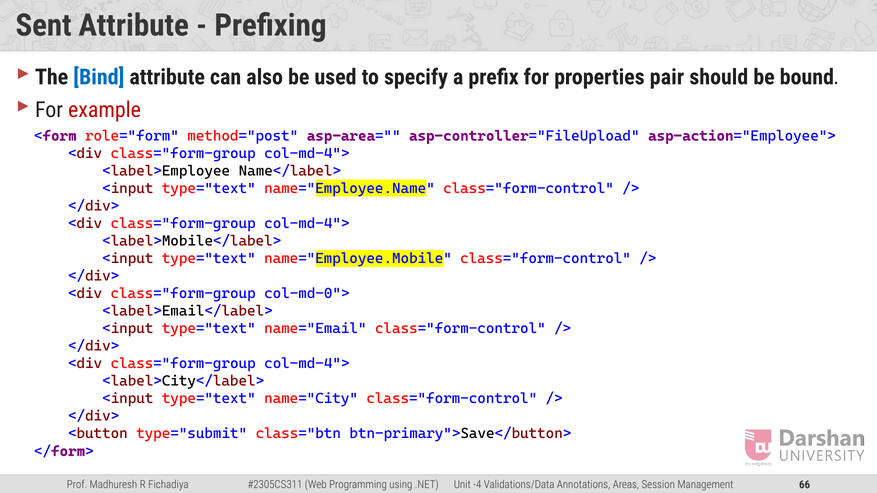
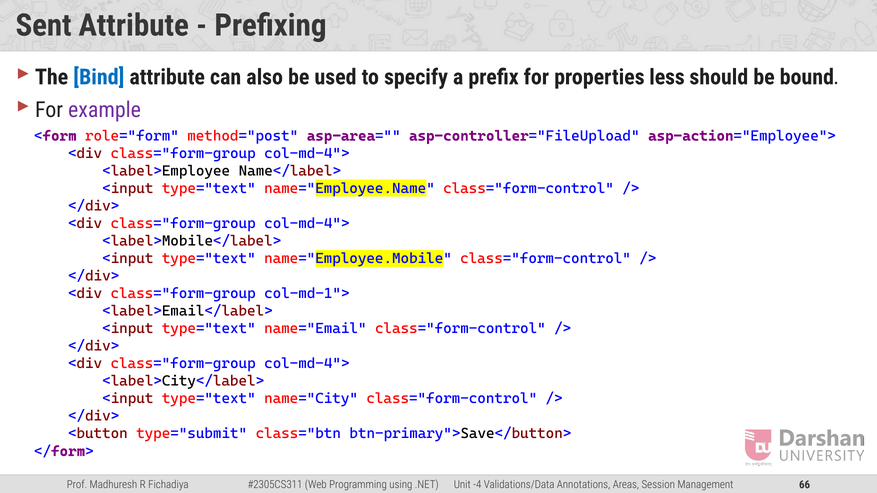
pair: pair -> less
example colour: red -> purple
col-md-0">: col-md-0"> -> col-md-1">
